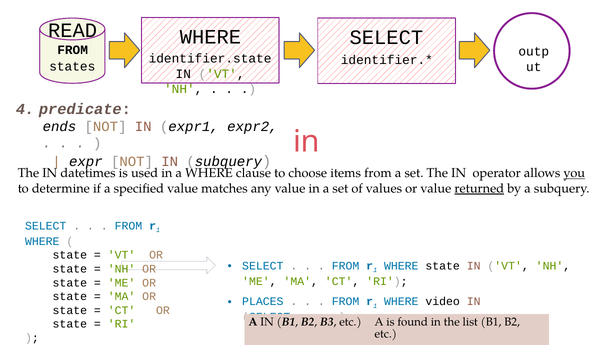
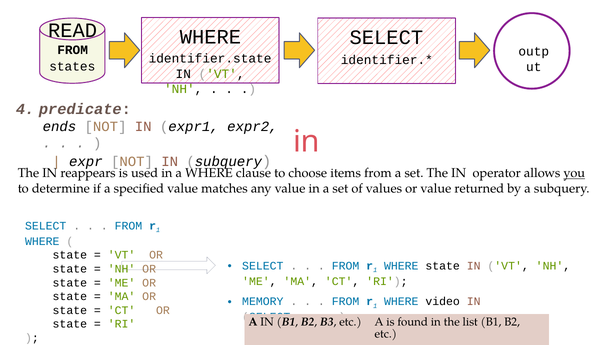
datetimes: datetimes -> reappears
returned underline: present -> none
PLACES: PLACES -> MEMORY
